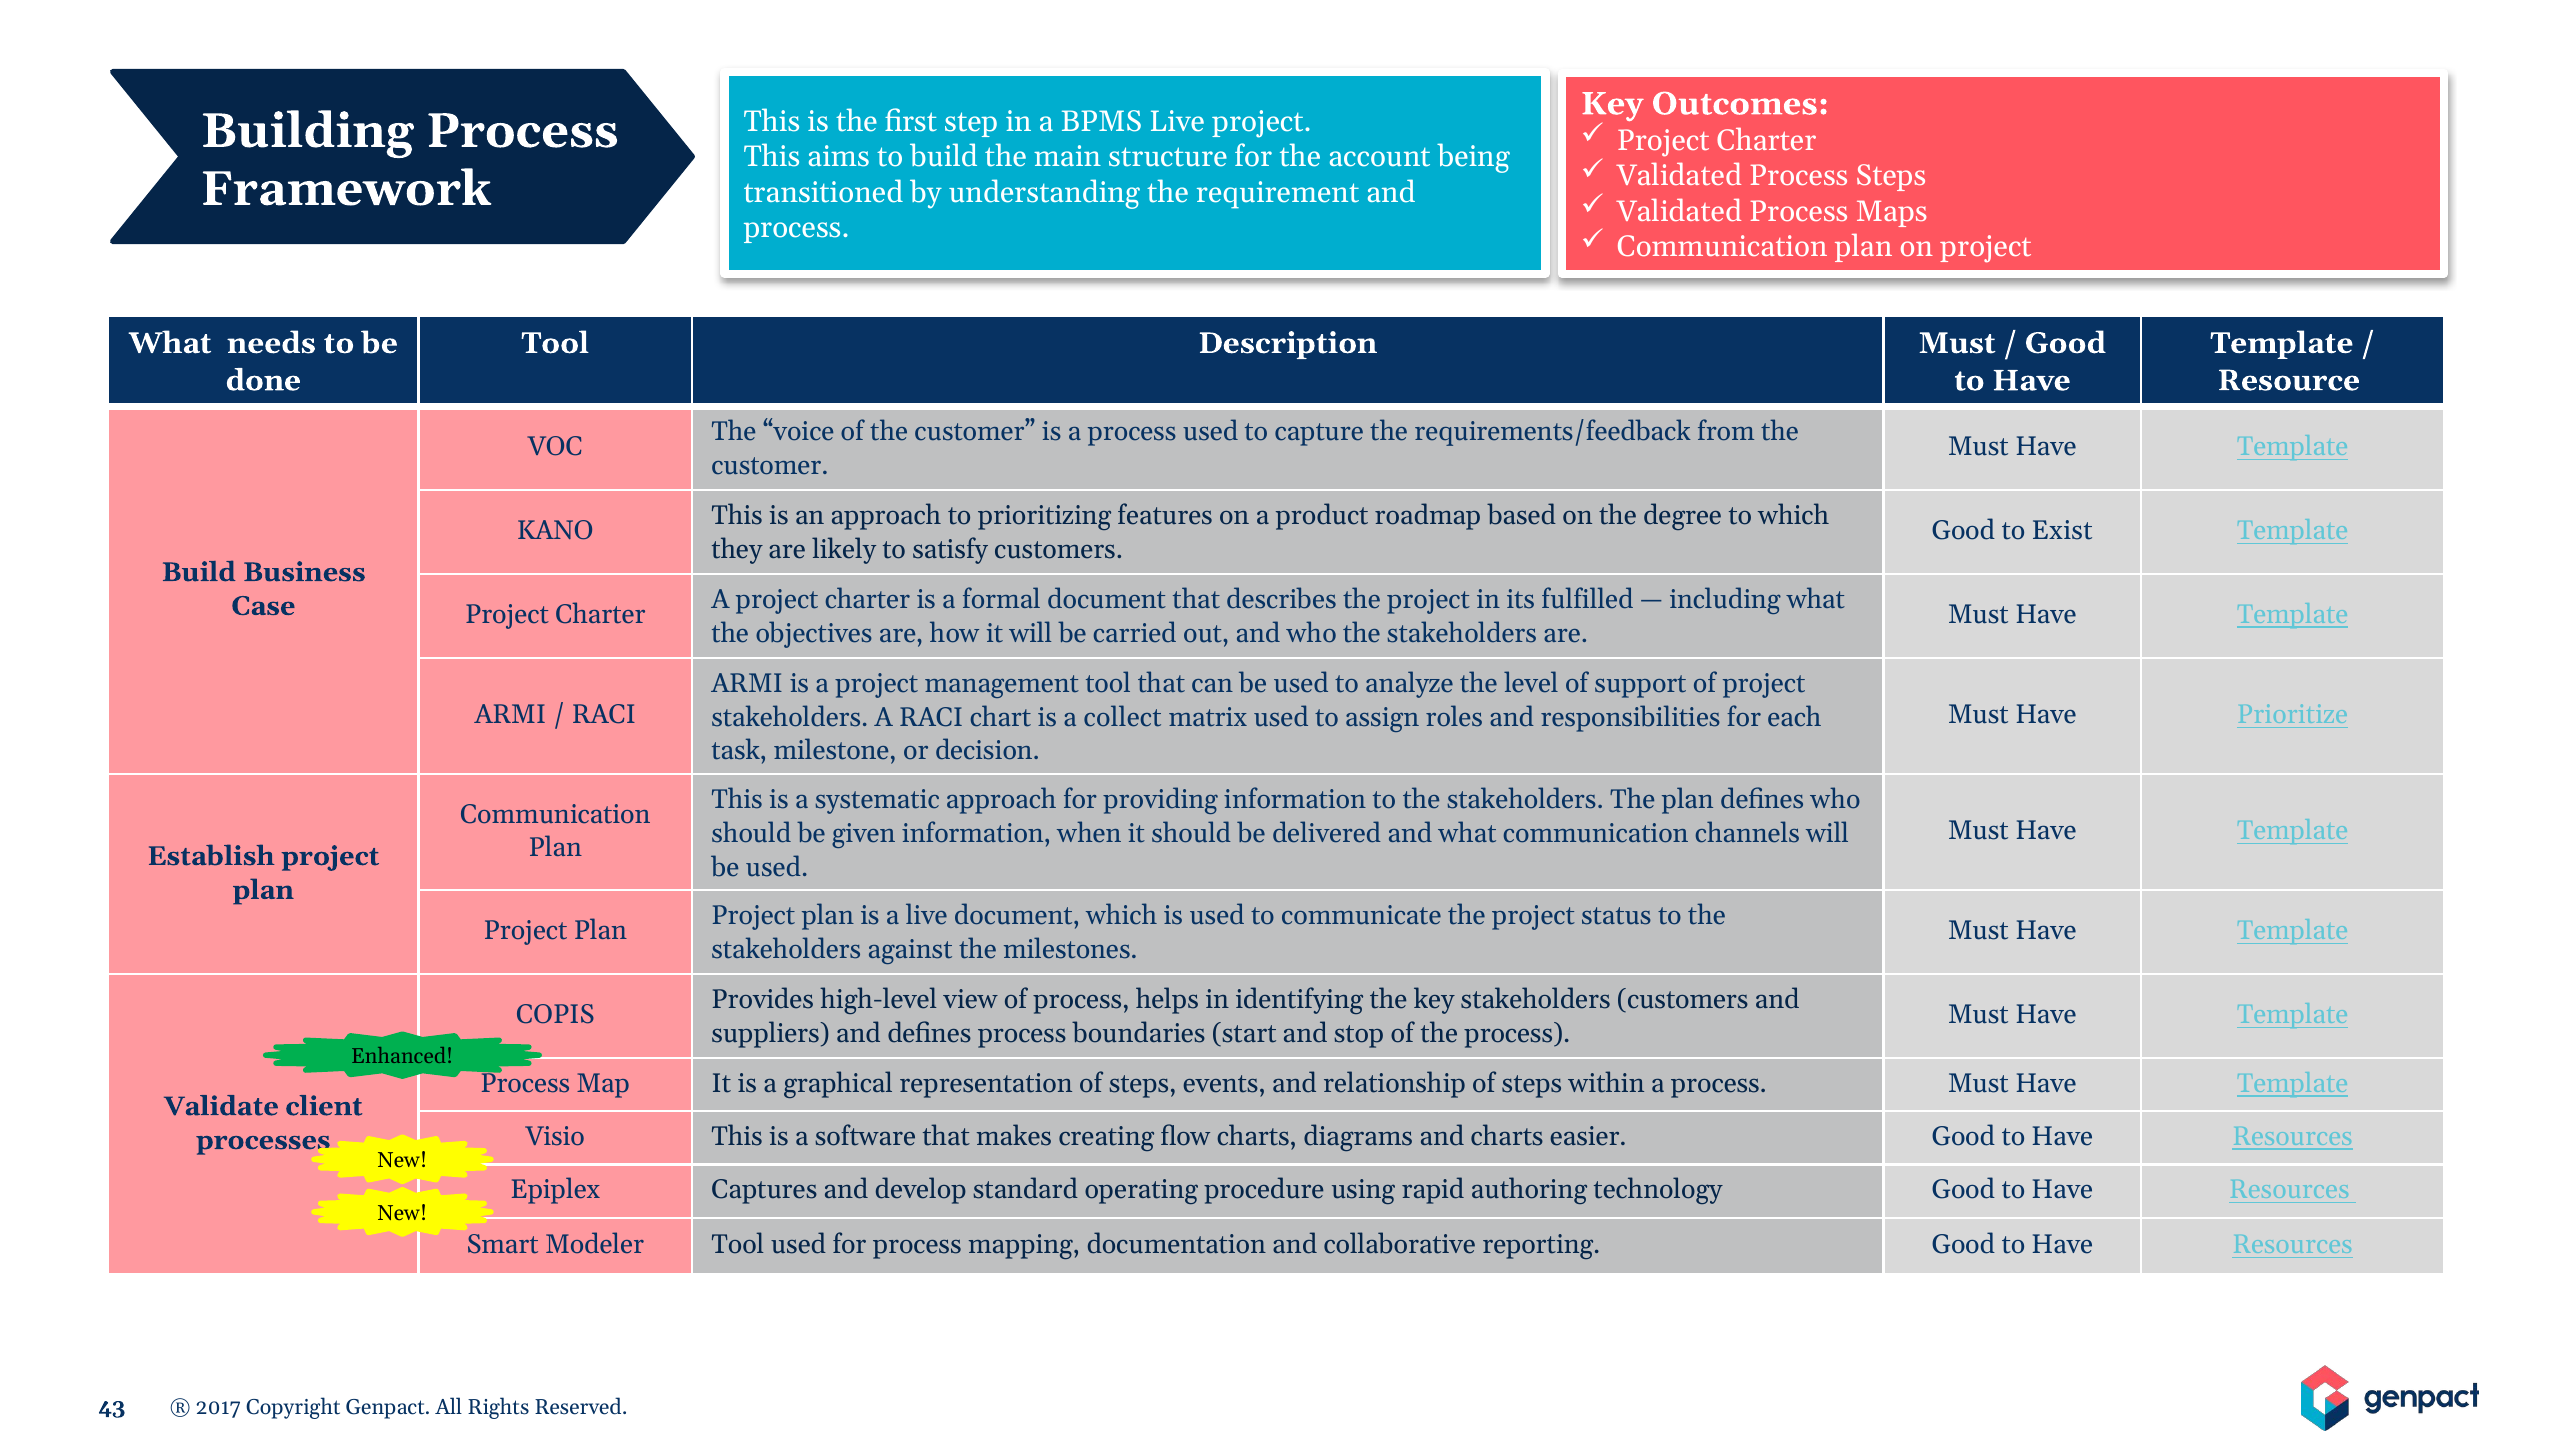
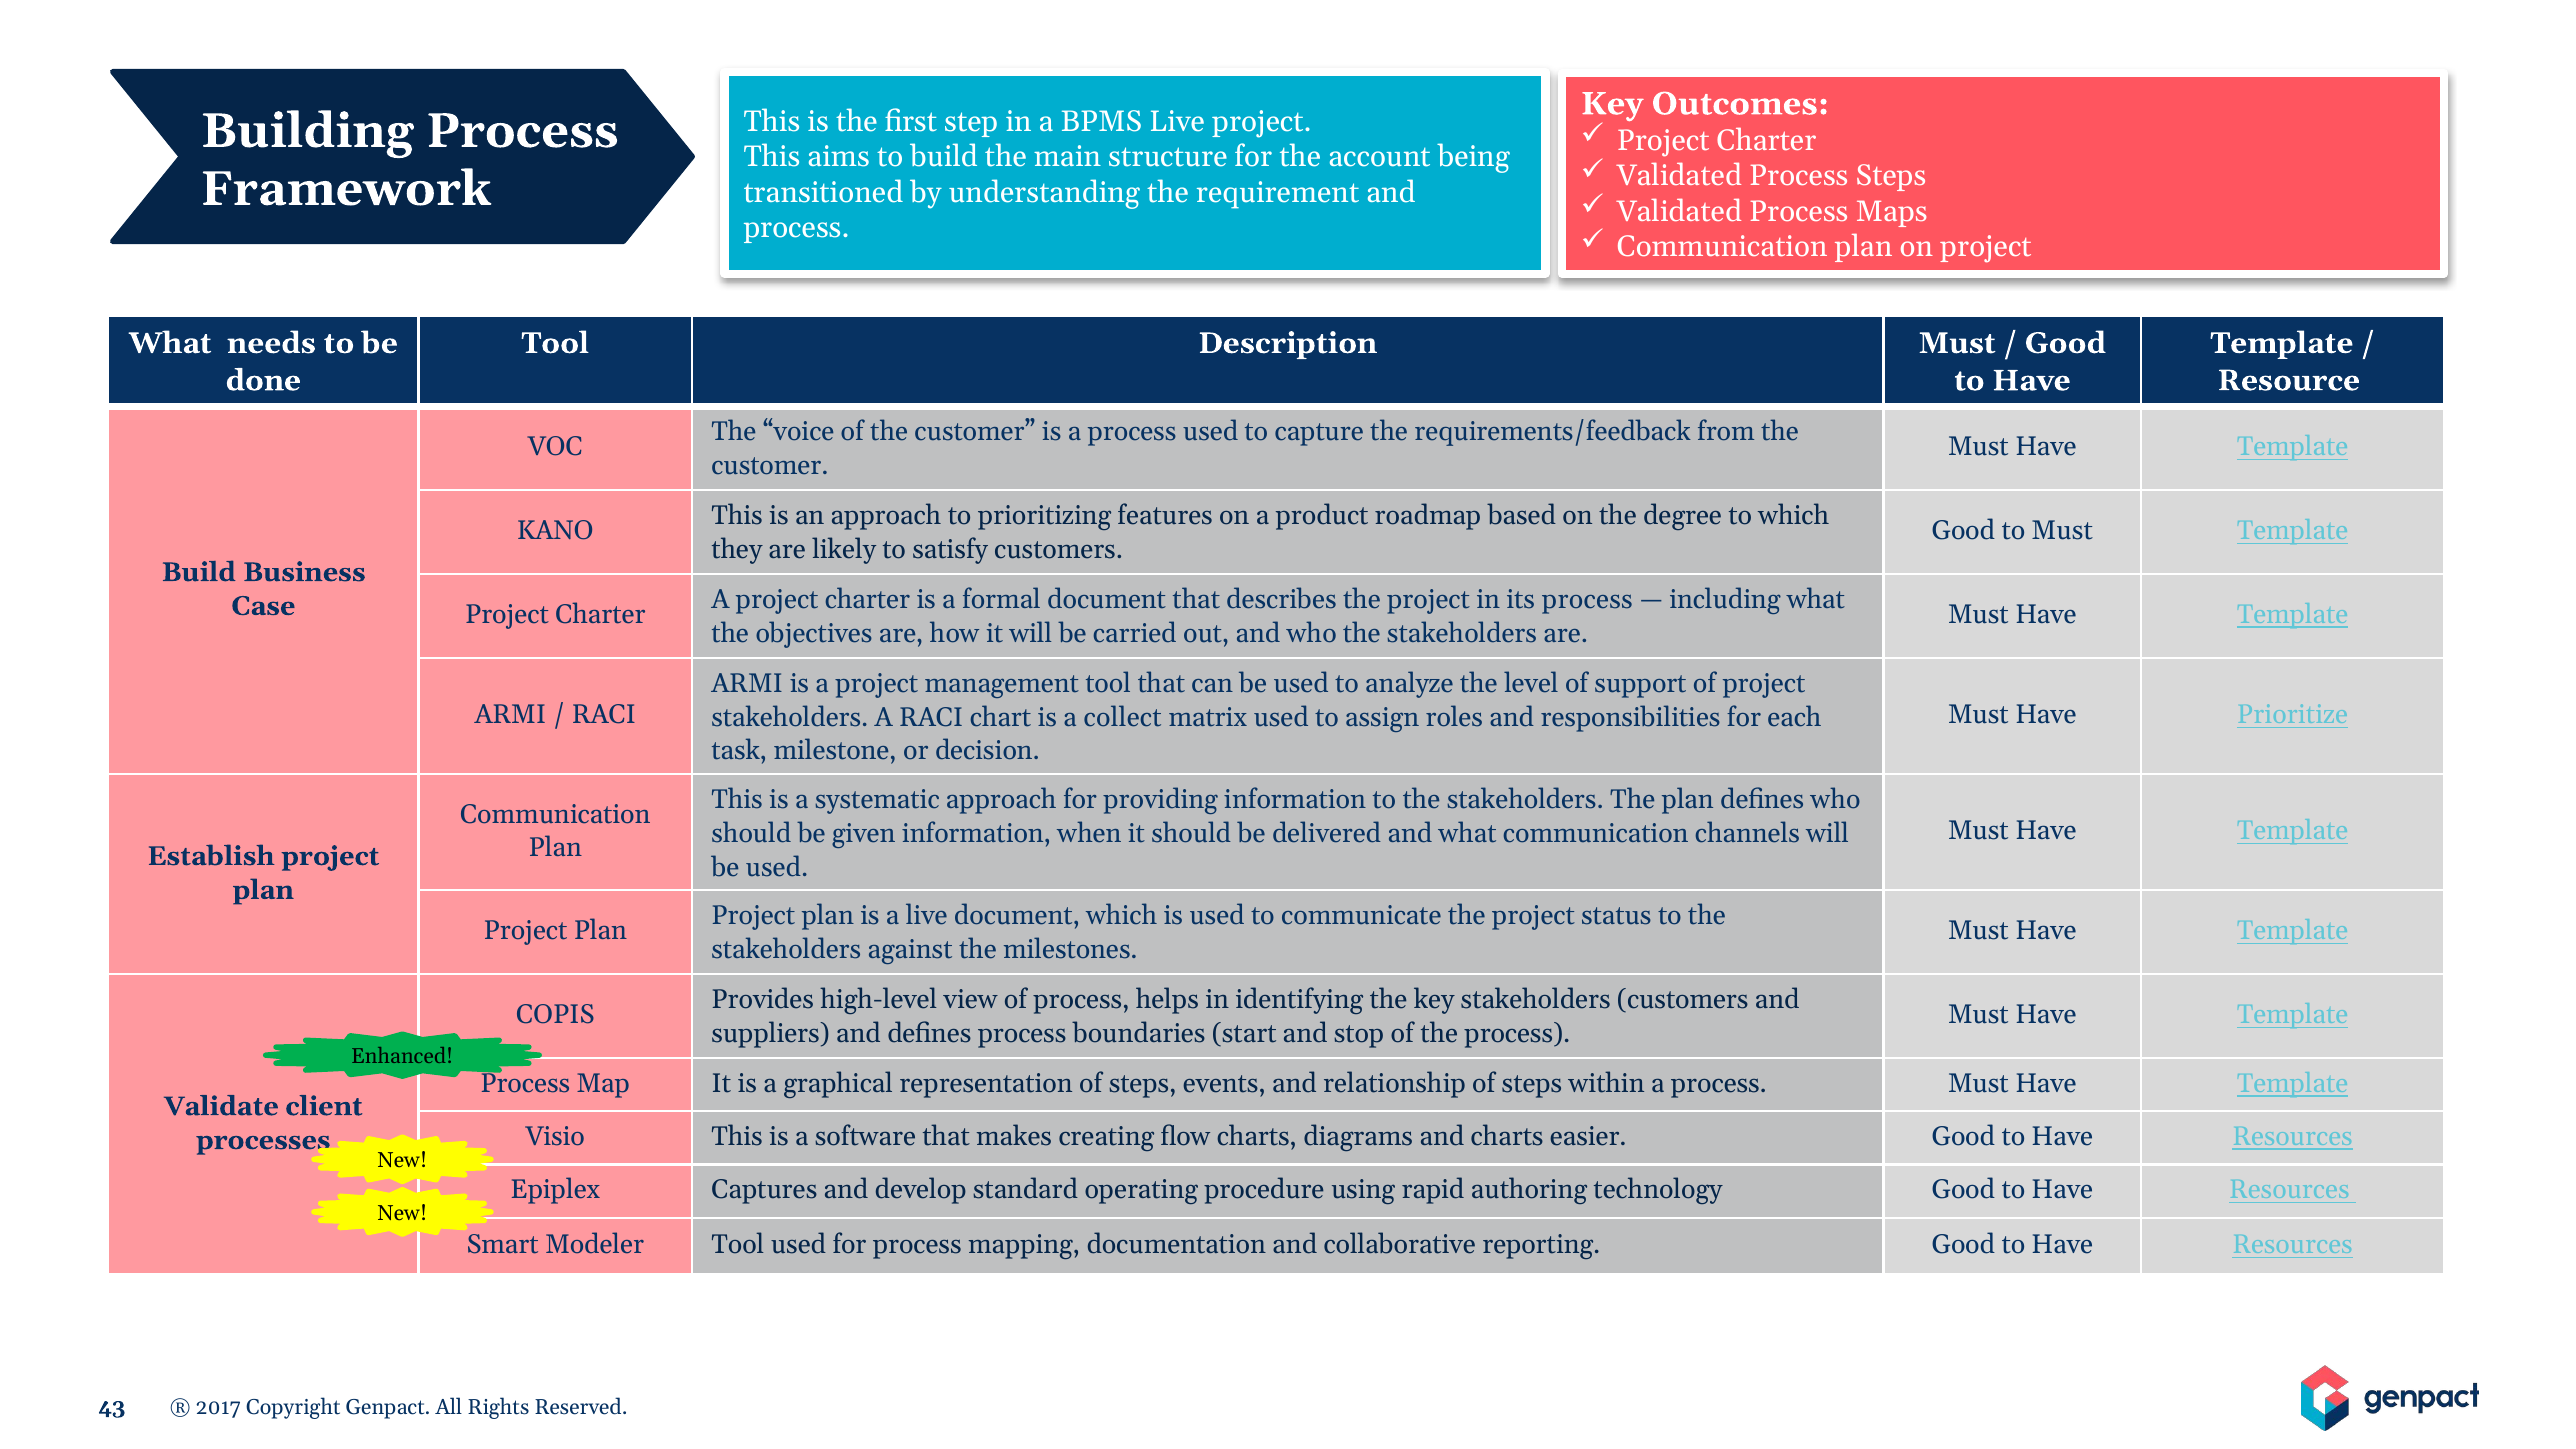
to Exist: Exist -> Must
its fulfilled: fulfilled -> process
